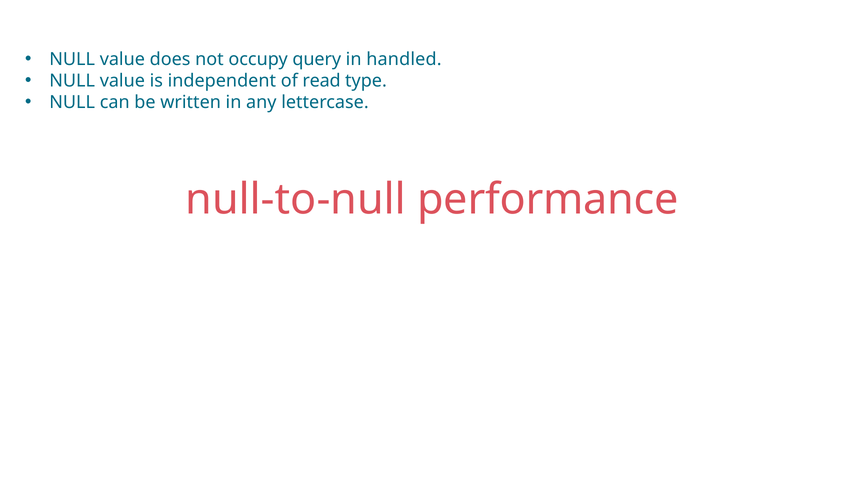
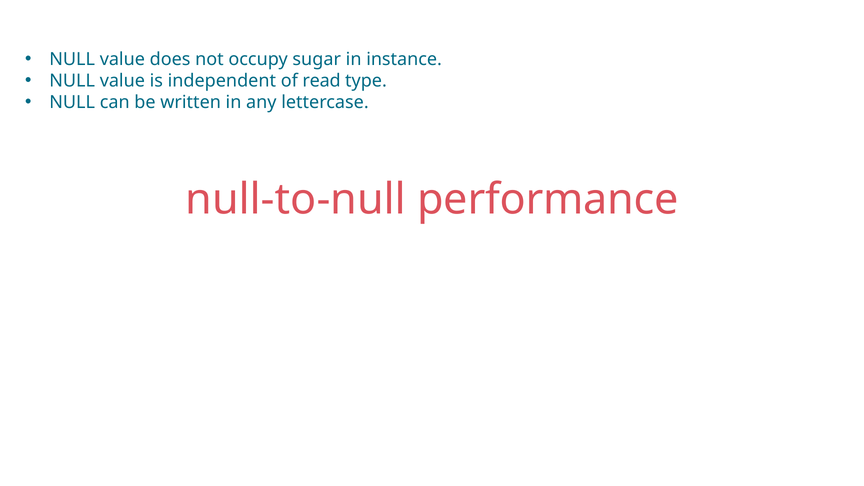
query: query -> sugar
handled: handled -> instance
